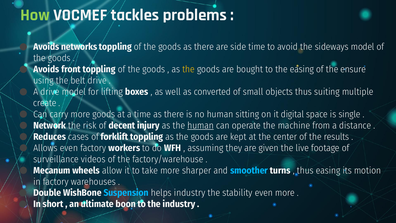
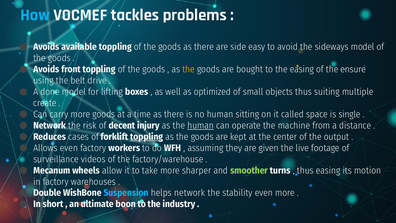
How colour: light green -> light blue
networks: networks -> available
side time: time -> easy
A drive: drive -> done
converted: converted -> optimized
digital: digital -> called
toppling at (147, 137) underline: none -> present
results: results -> output
smoother colour: light blue -> light green
helps industry: industry -> network
